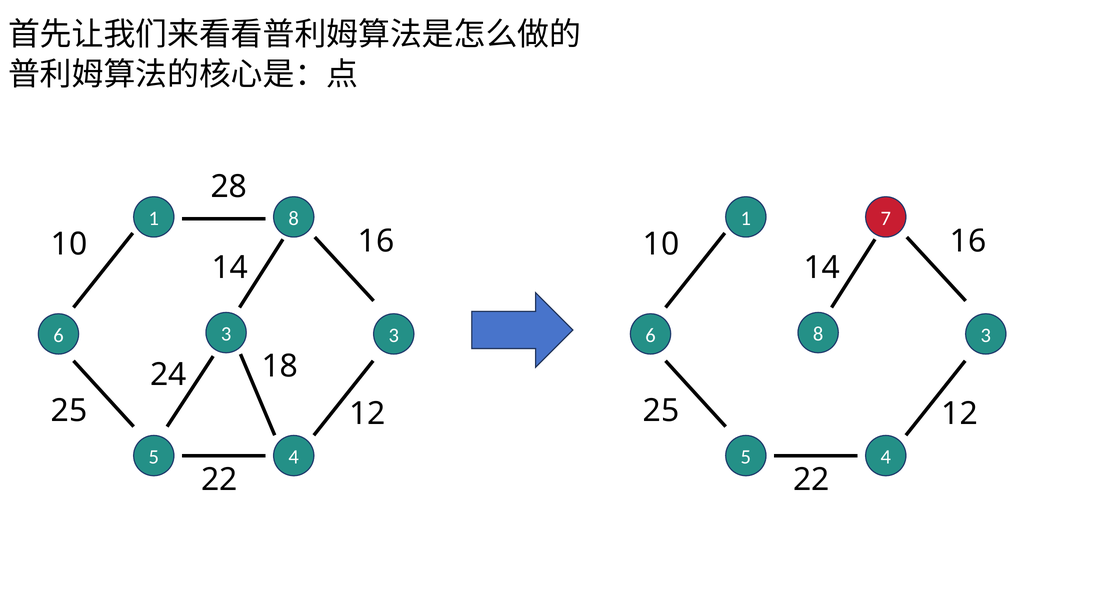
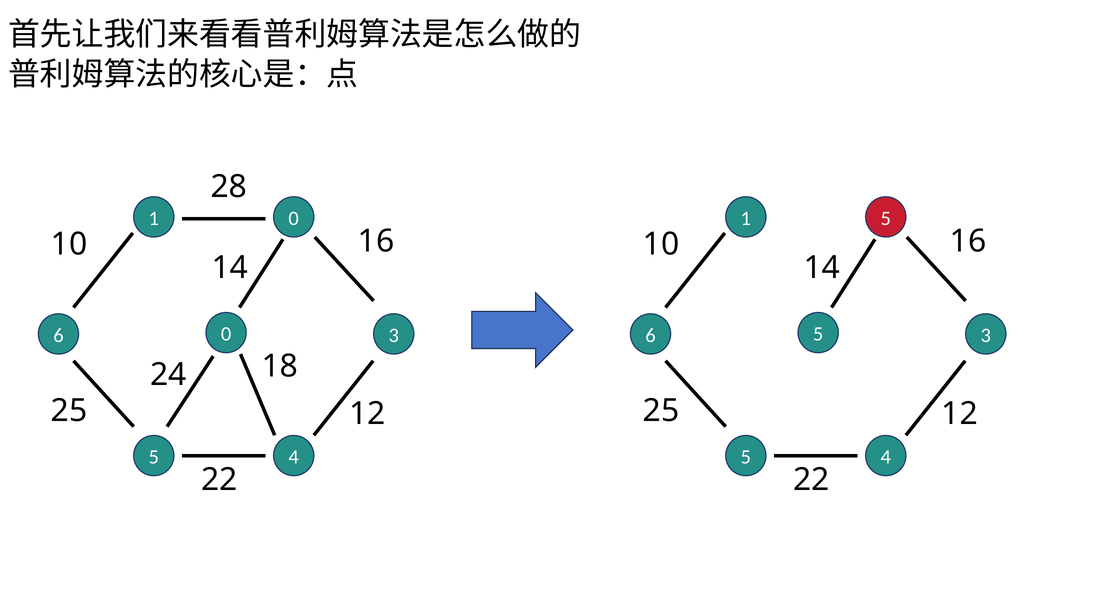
1 8: 8 -> 0
1 7: 7 -> 5
6 3: 3 -> 0
6 8: 8 -> 5
